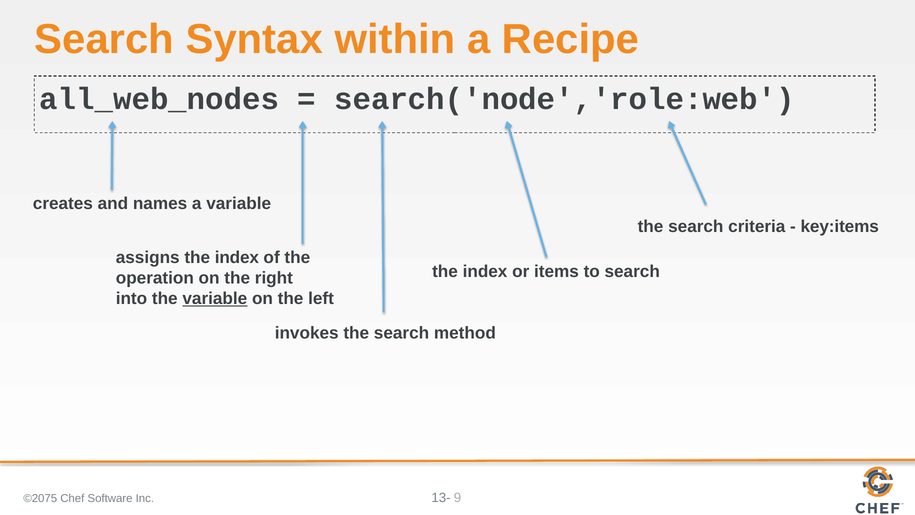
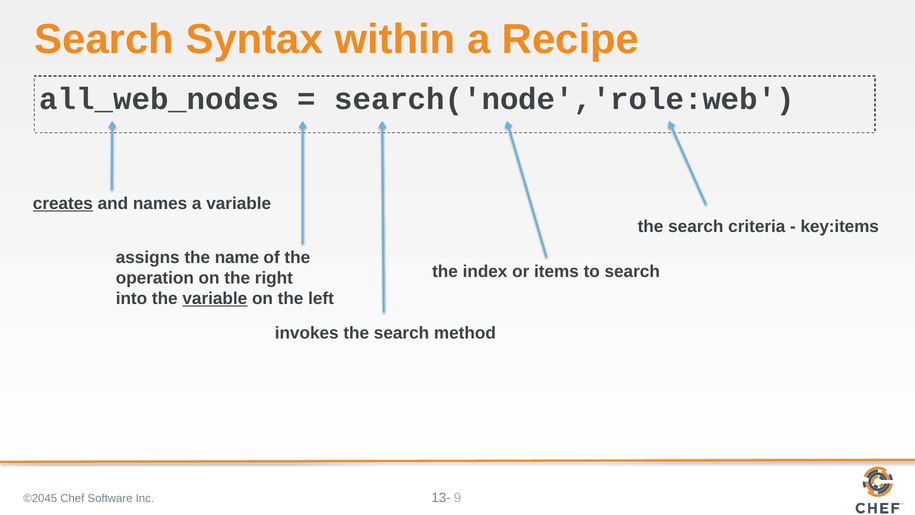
creates underline: none -> present
assigns the index: index -> name
©2075: ©2075 -> ©2045
